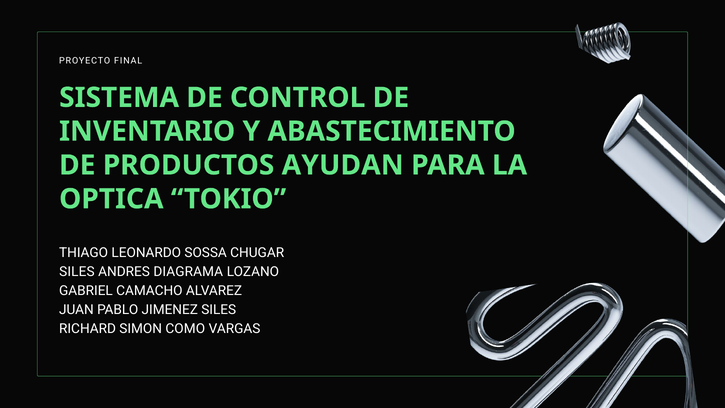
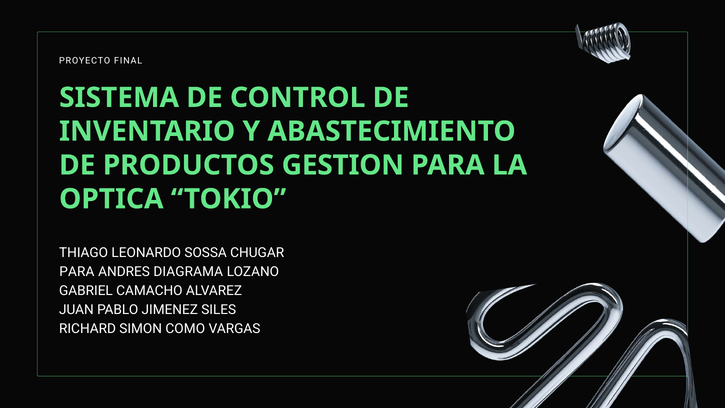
AYUDAN: AYUDAN -> GESTION
SILES at (77, 272): SILES -> PARA
